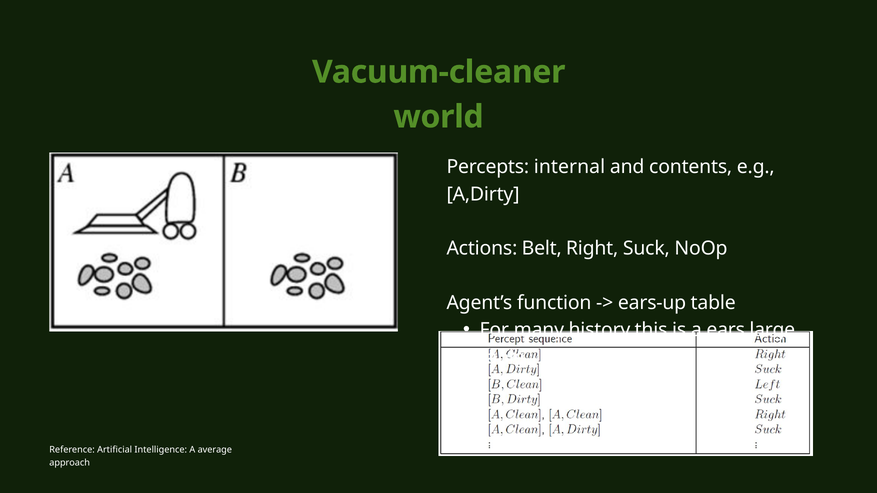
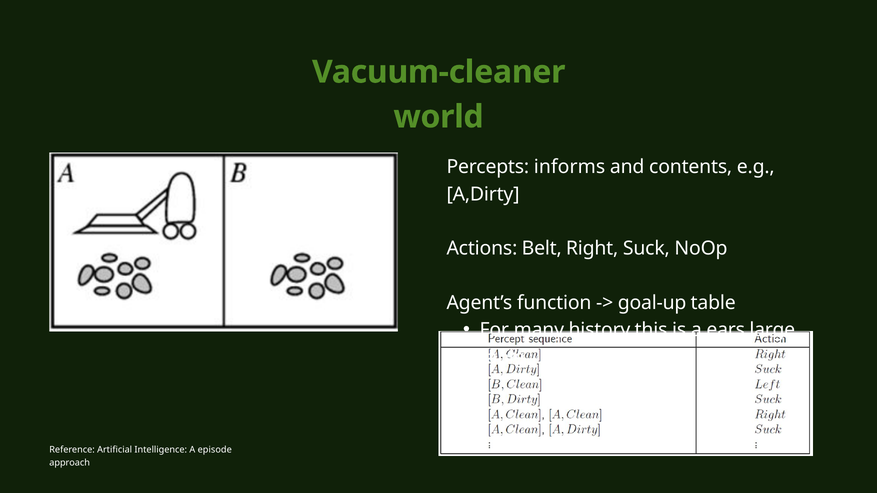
internal: internal -> informs
ears-up: ears-up -> goal-up
average: average -> episode
